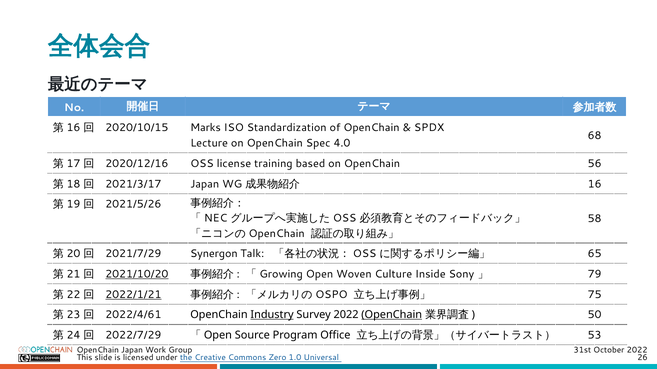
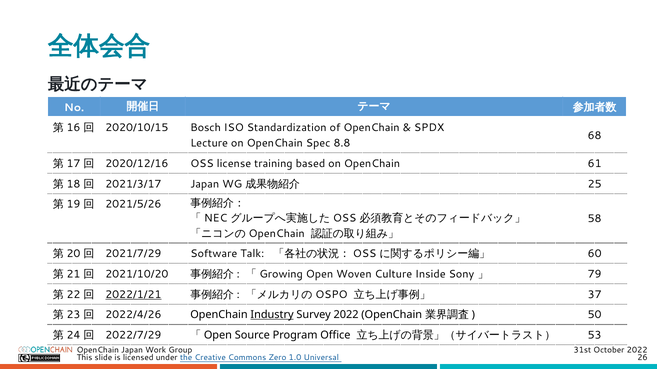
Marks: Marks -> Bosch
4.0: 4.0 -> 8.8
56: 56 -> 61
16: 16 -> 25
Synergon: Synergon -> Software
65: 65 -> 60
2021/10/20 underline: present -> none
75: 75 -> 37
2022/4/61: 2022/4/61 -> 2022/4/26
OpenChain at (392, 315) underline: present -> none
